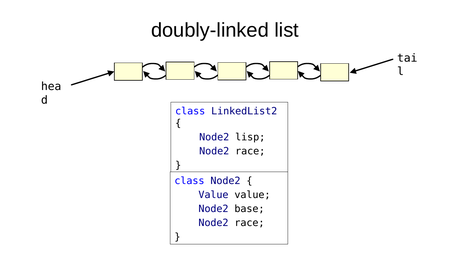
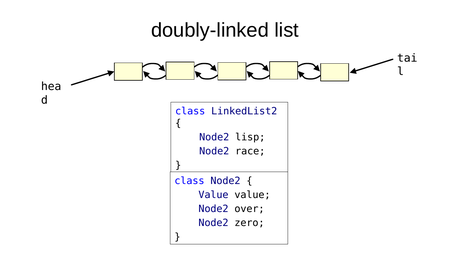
base: base -> over
race at (250, 223): race -> zero
